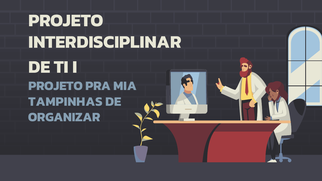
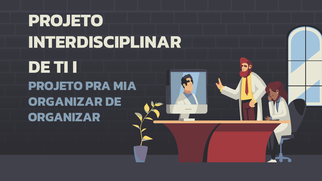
TAMPINHAS at (65, 102): TAMPINHAS -> ORGANIZAR
